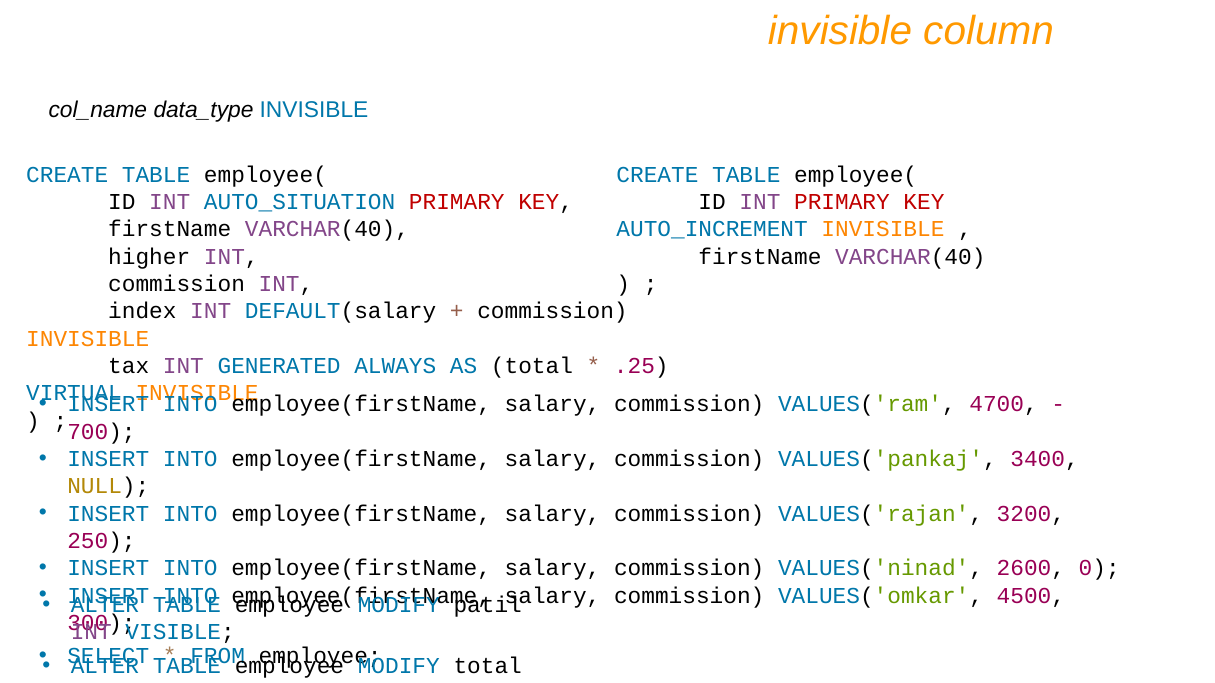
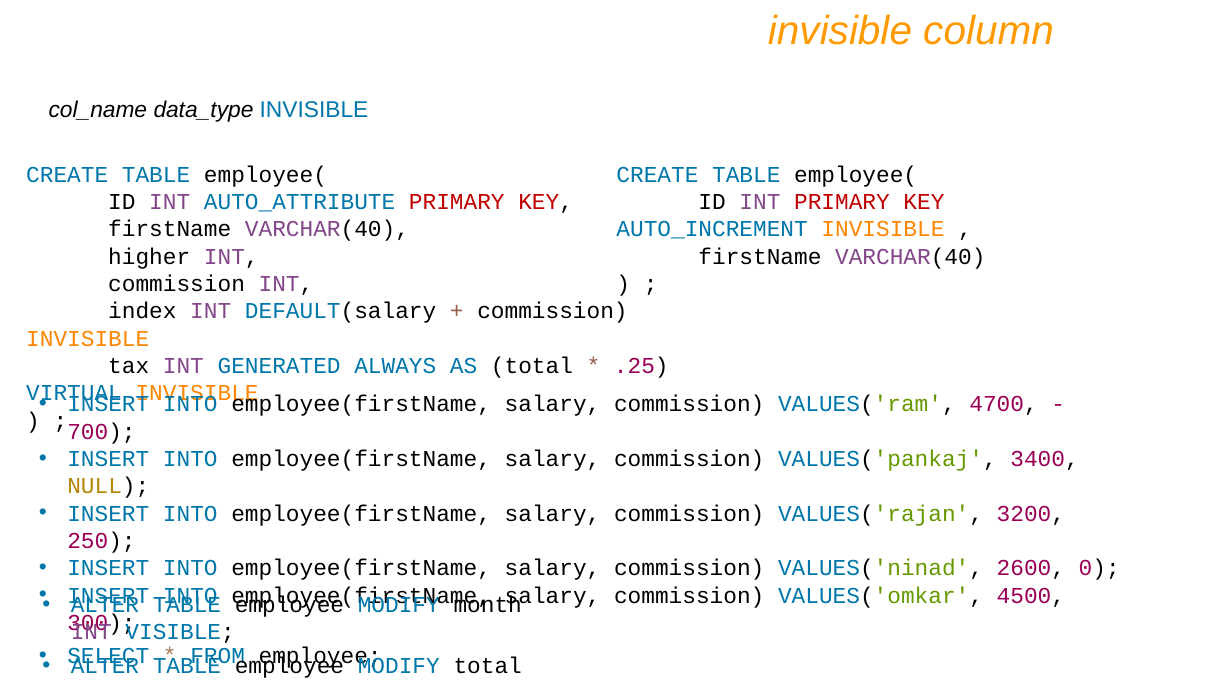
AUTO_SITUATION: AUTO_SITUATION -> AUTO_ATTRIBUTE
patil: patil -> month
